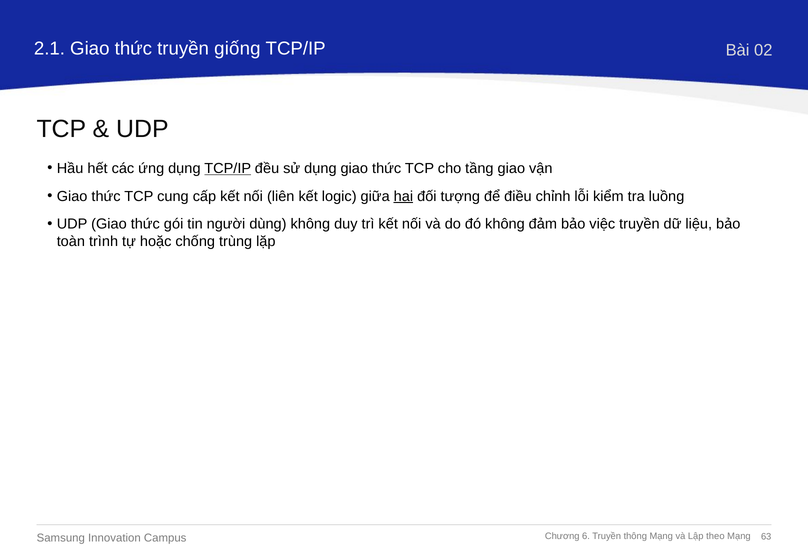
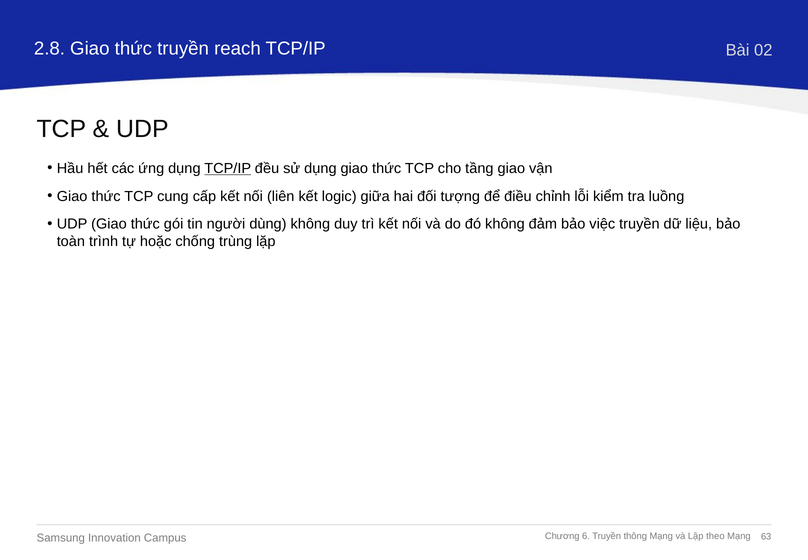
2.1: 2.1 -> 2.8
giống: giống -> reach
hai underline: present -> none
